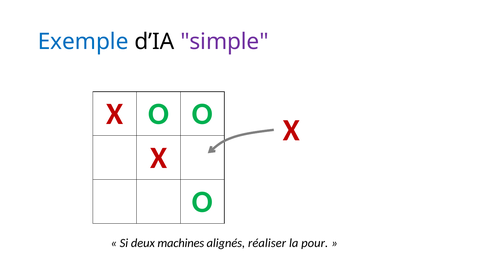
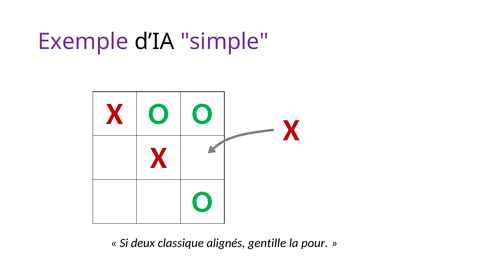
Exemple colour: blue -> purple
machines: machines -> classique
réaliser: réaliser -> gentille
